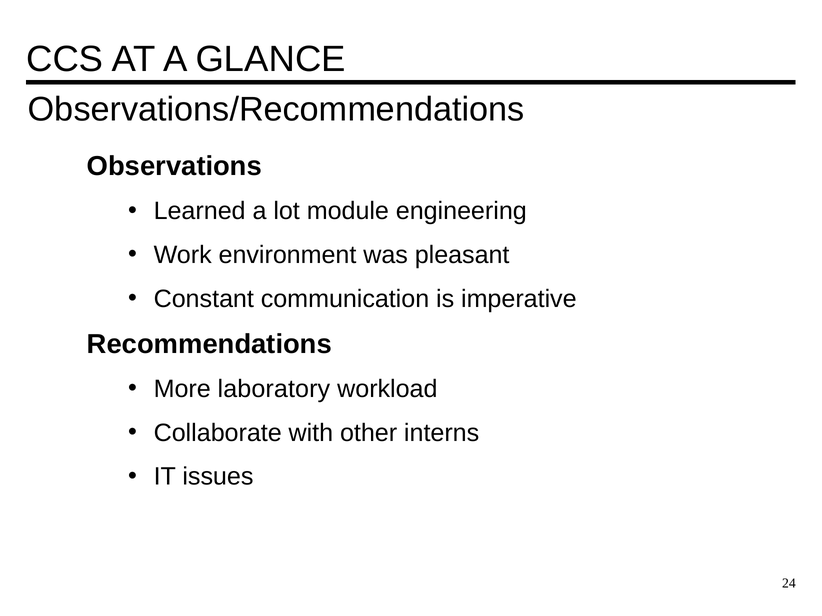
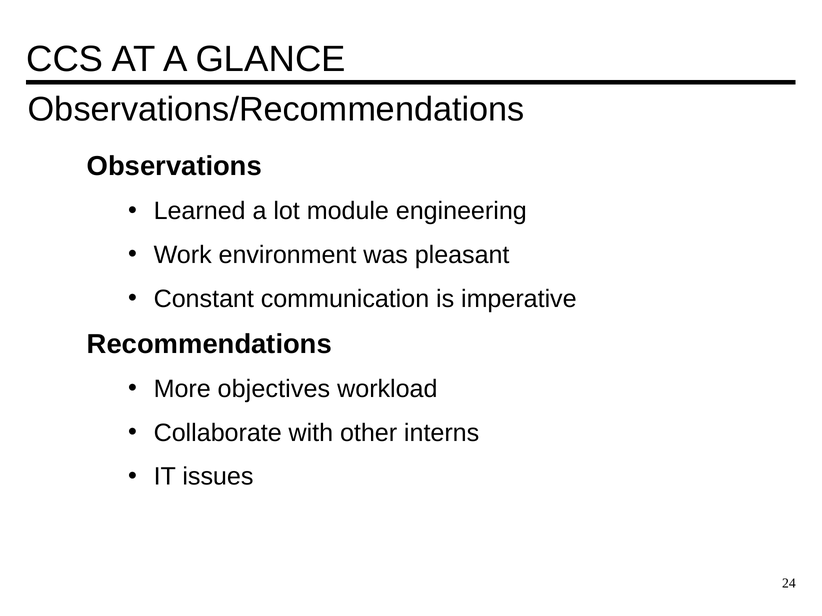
laboratory: laboratory -> objectives
